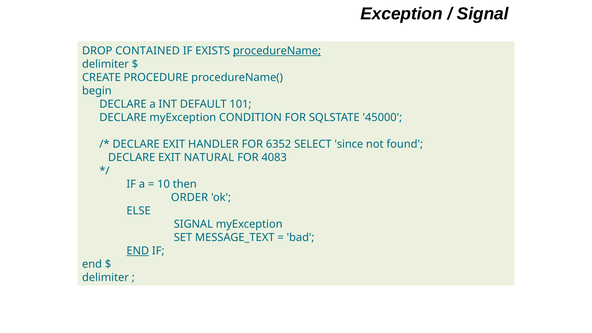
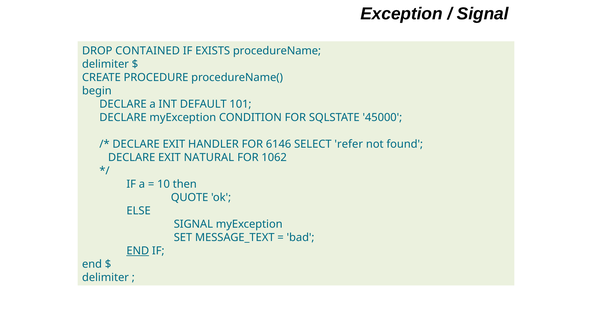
procedureName underline: present -> none
6352: 6352 -> 6146
since: since -> refer
4083: 4083 -> 1062
ORDER: ORDER -> QUOTE
